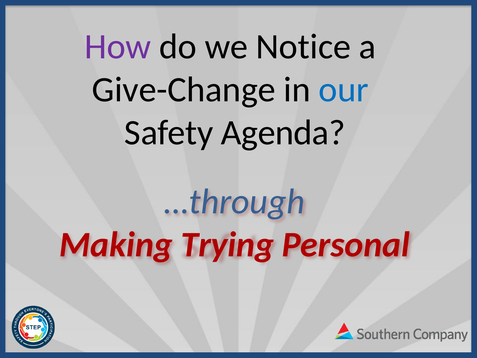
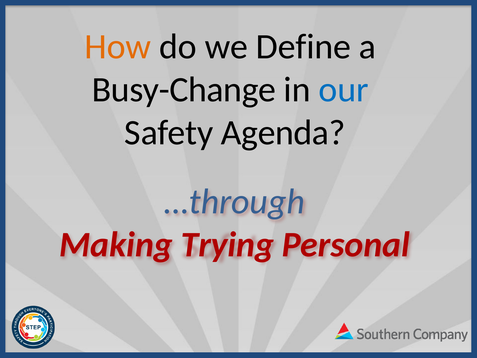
How colour: purple -> orange
Notice: Notice -> Define
Give-Change: Give-Change -> Busy-Change
